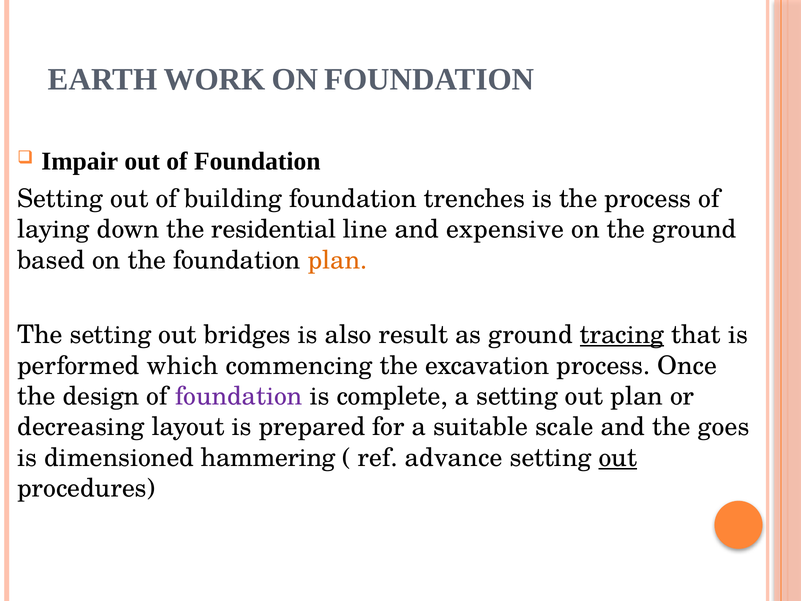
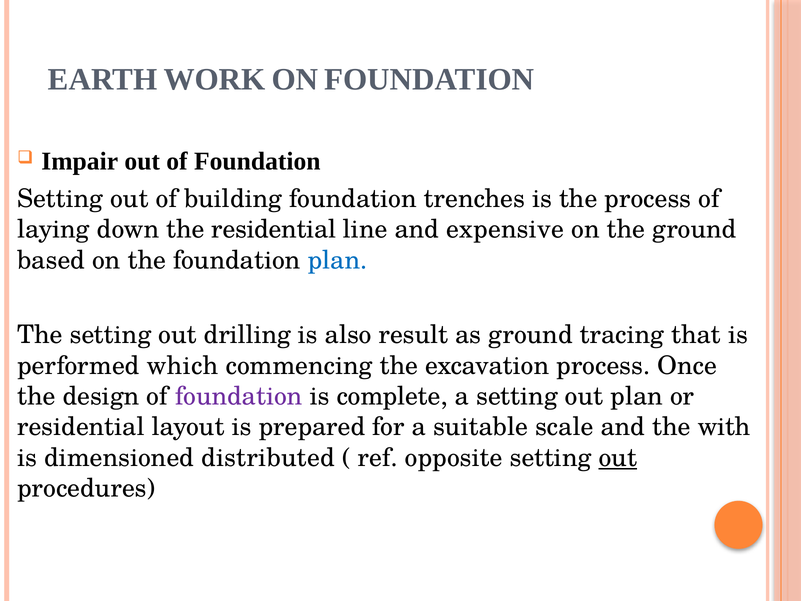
plan at (338, 260) colour: orange -> blue
bridges: bridges -> drilling
tracing underline: present -> none
decreasing at (81, 427): decreasing -> residential
goes: goes -> with
hammering: hammering -> distributed
advance: advance -> opposite
